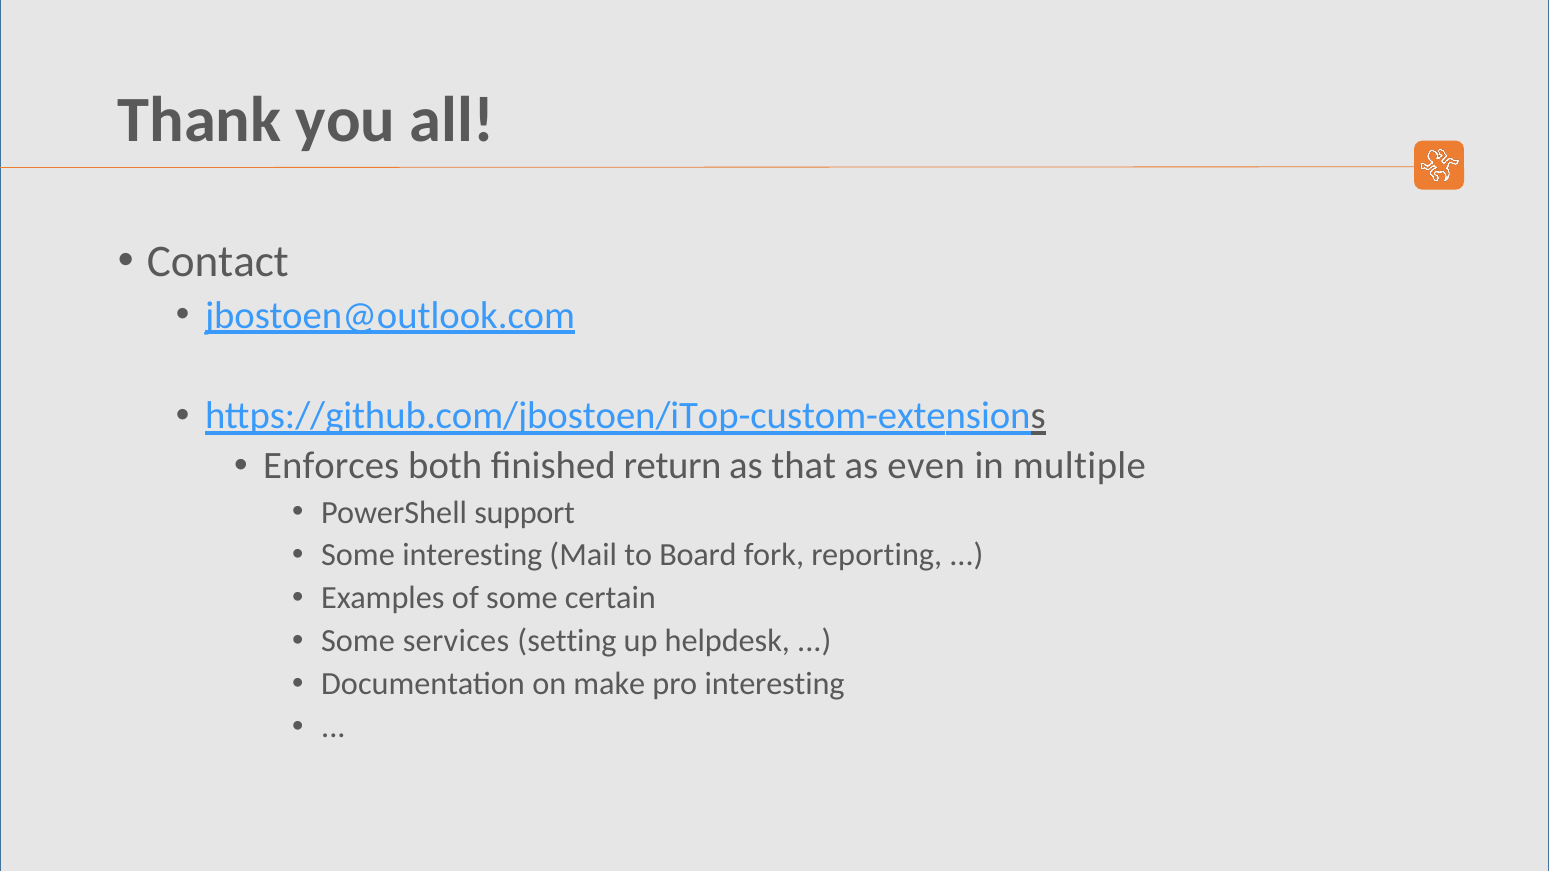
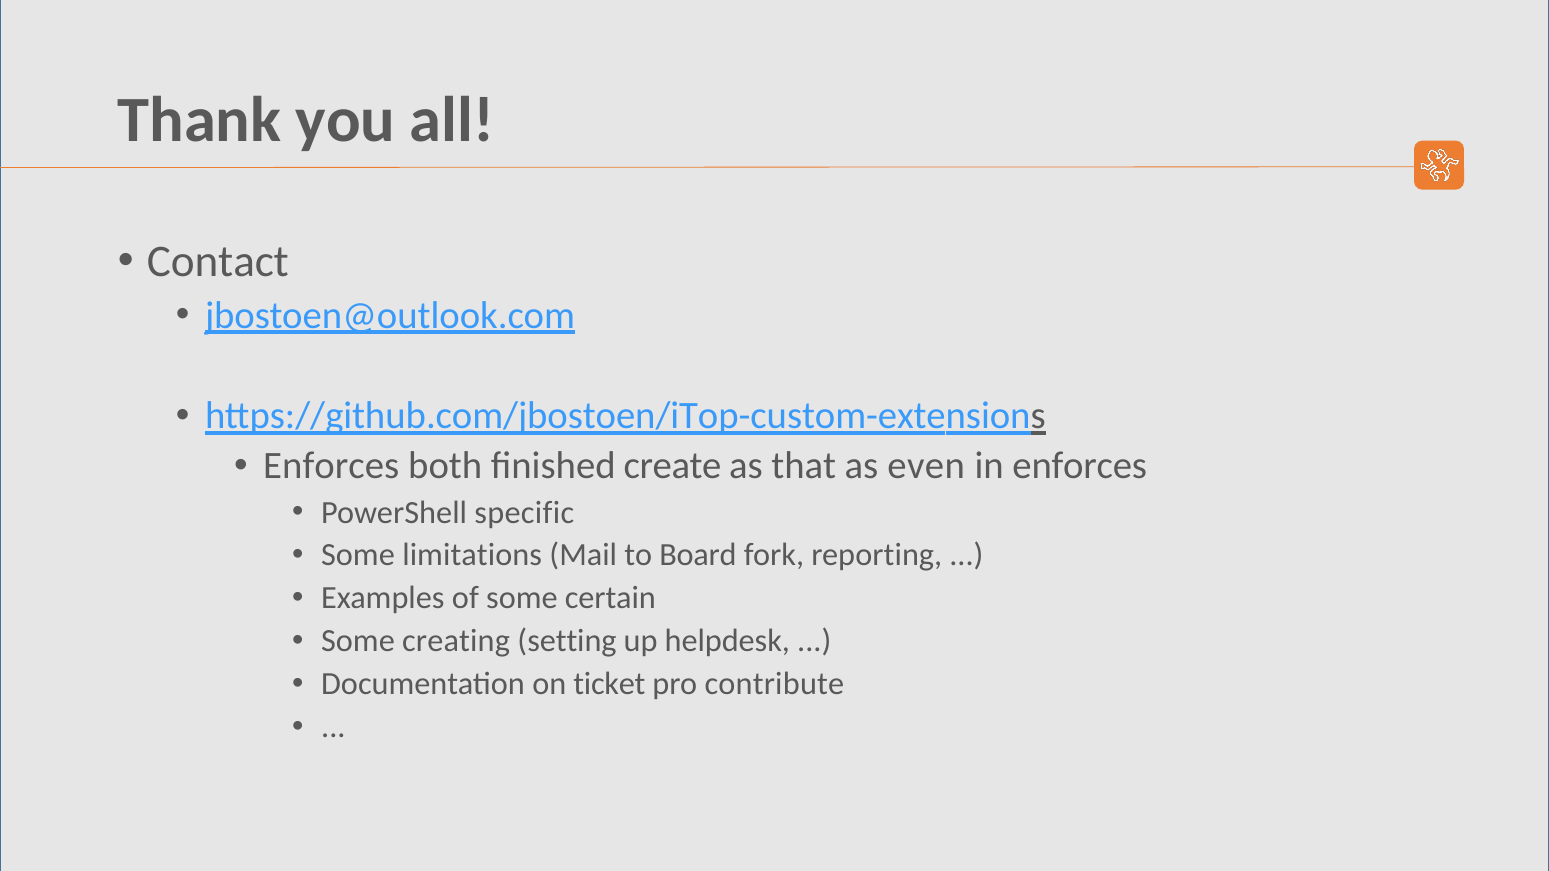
return: return -> create
in multiple: multiple -> enforces
support: support -> specific
Some interesting: interesting -> limitations
services: services -> creating
make: make -> ticket
pro interesting: interesting -> contribute
